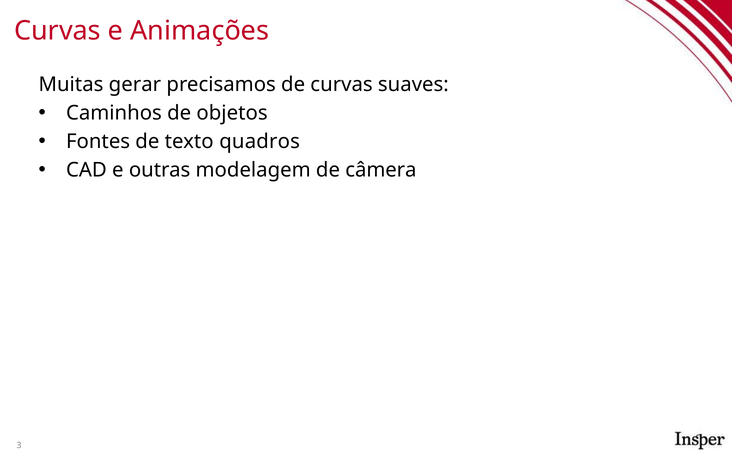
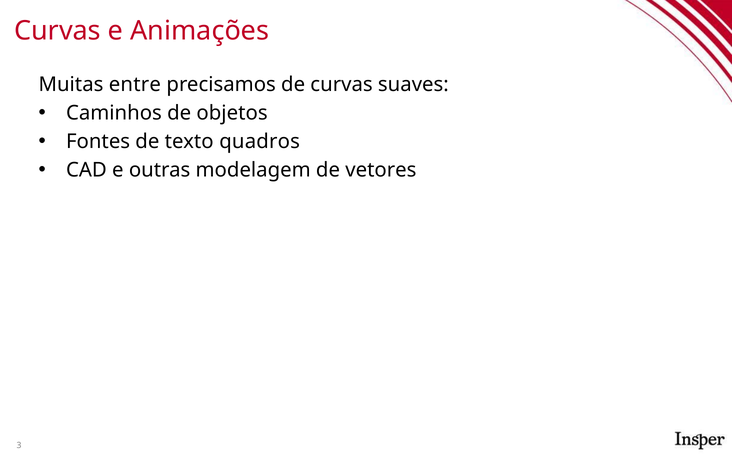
gerar: gerar -> entre
câmera: câmera -> vetores
